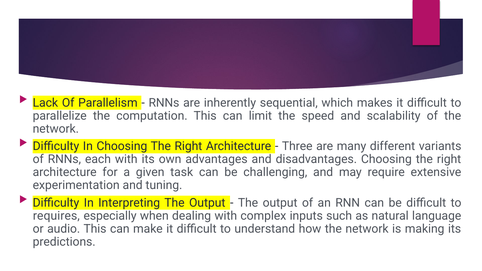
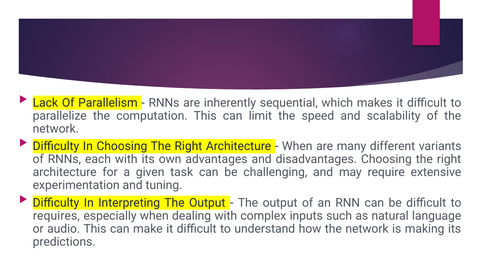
Three at (297, 146): Three -> When
